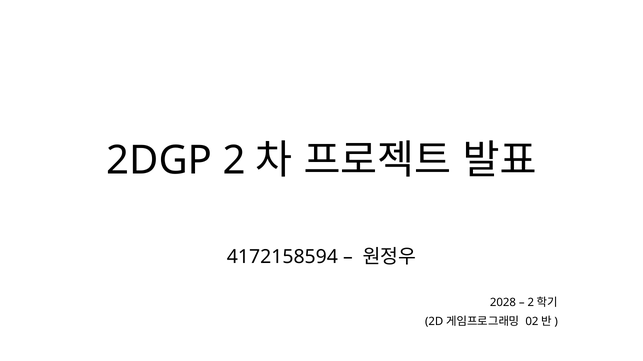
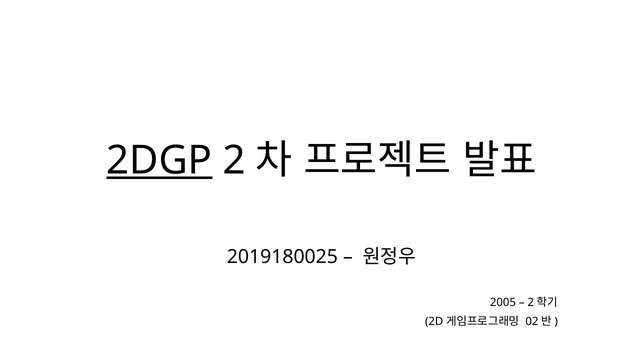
2DGP underline: none -> present
4172158594: 4172158594 -> 2019180025
2028: 2028 -> 2005
